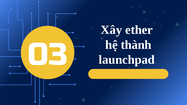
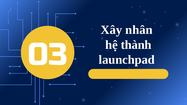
ether: ether -> nhân
